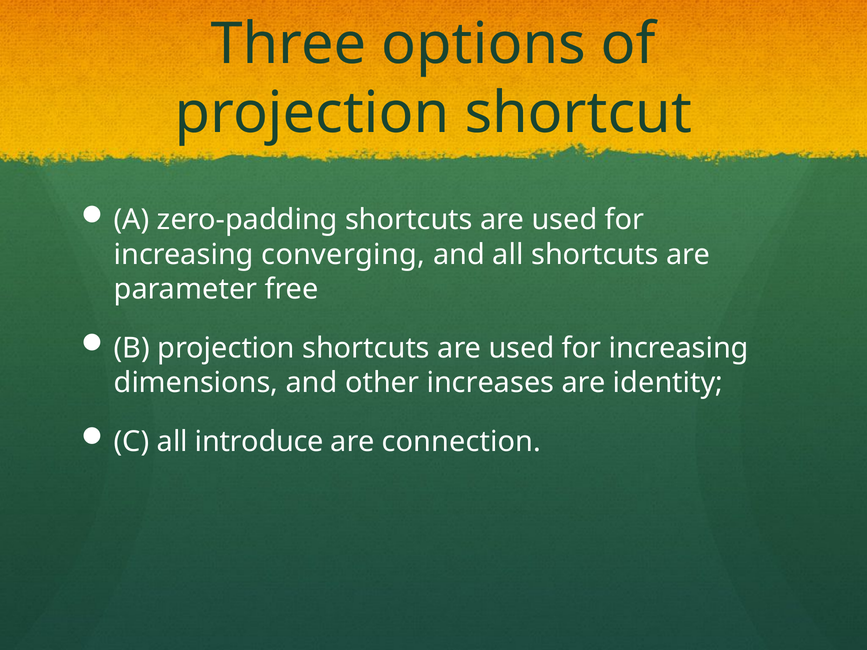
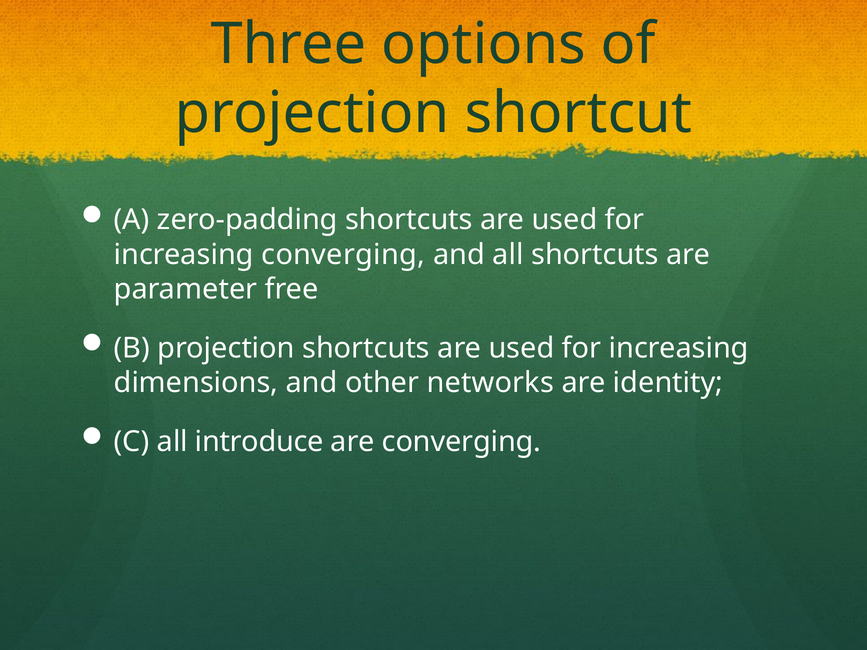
increases: increases -> networks
are connection: connection -> converging
